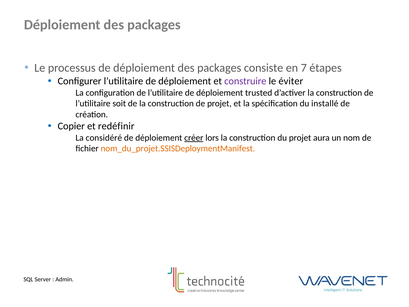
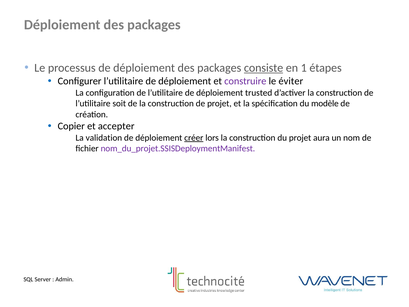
consiste underline: none -> present
7: 7 -> 1
installé: installé -> modèle
redéfinir: redéfinir -> accepter
considéré: considéré -> validation
nom_du_projet.SSISDeploymentManifest colour: orange -> purple
